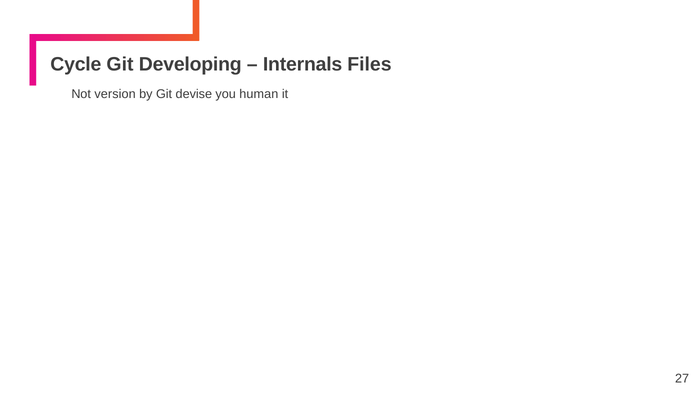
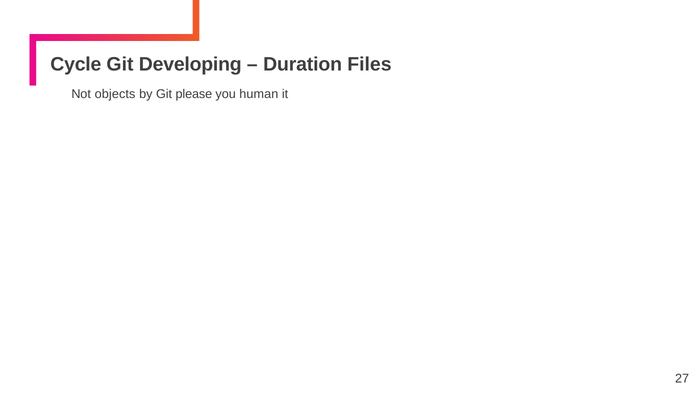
Internals: Internals -> Duration
version: version -> objects
devise: devise -> please
